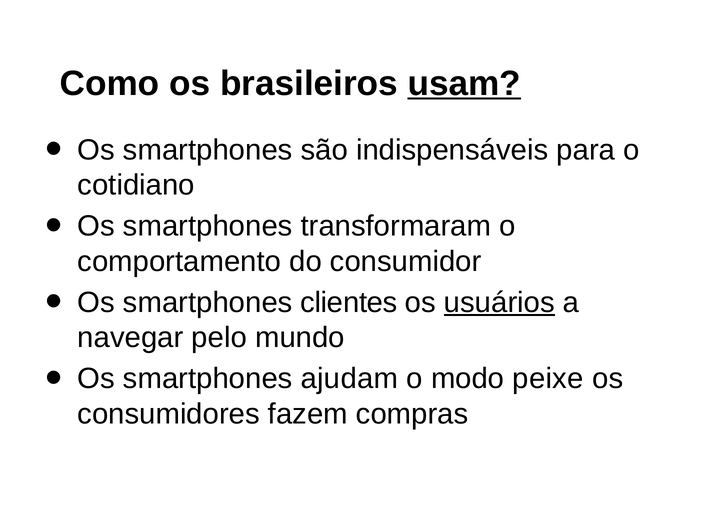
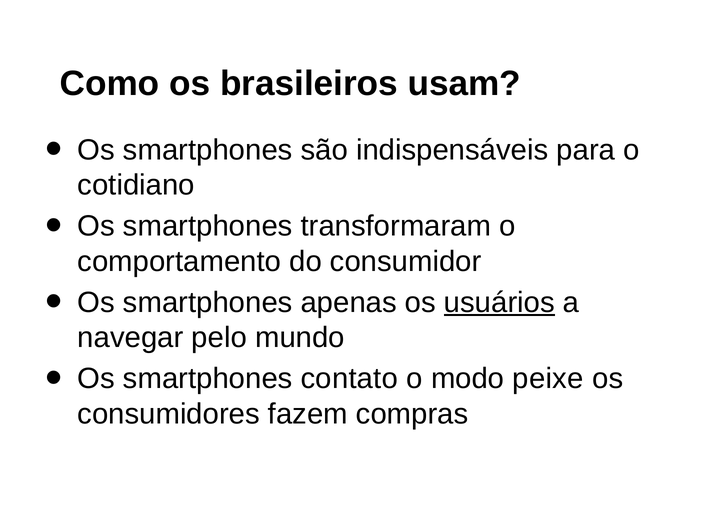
usam underline: present -> none
clientes: clientes -> apenas
ajudam: ajudam -> contato
